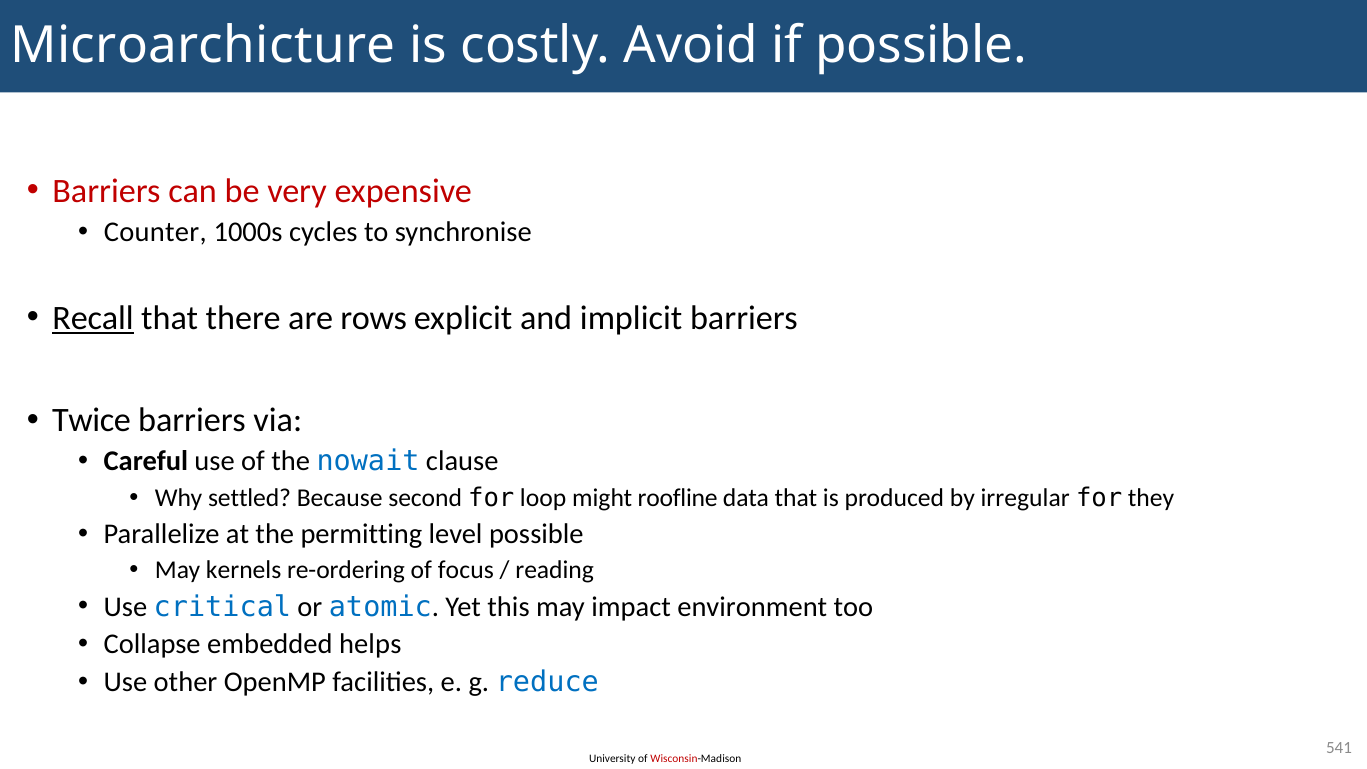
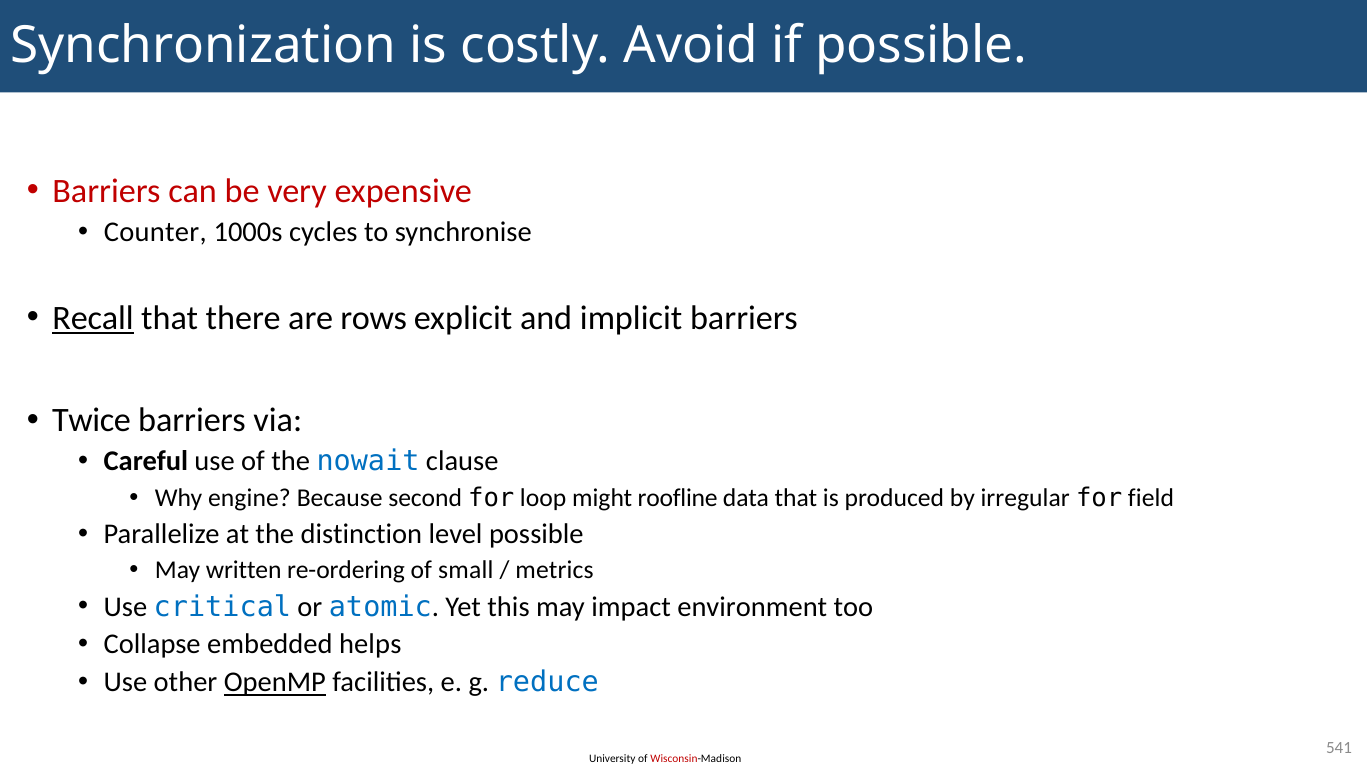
Microarchicture: Microarchicture -> Synchronization
settled: settled -> engine
they: they -> field
permitting: permitting -> distinction
kernels: kernels -> written
focus: focus -> small
reading: reading -> metrics
OpenMP underline: none -> present
